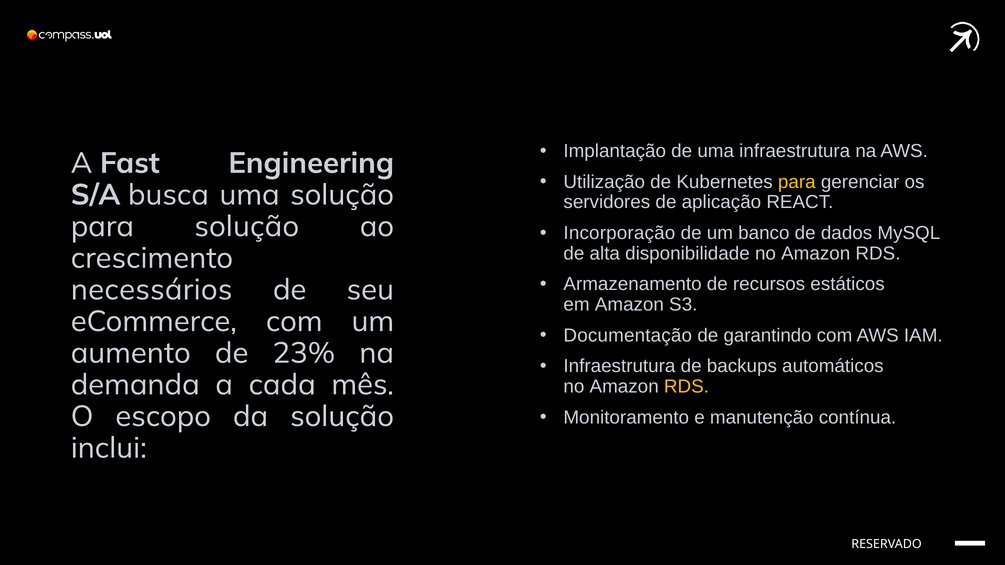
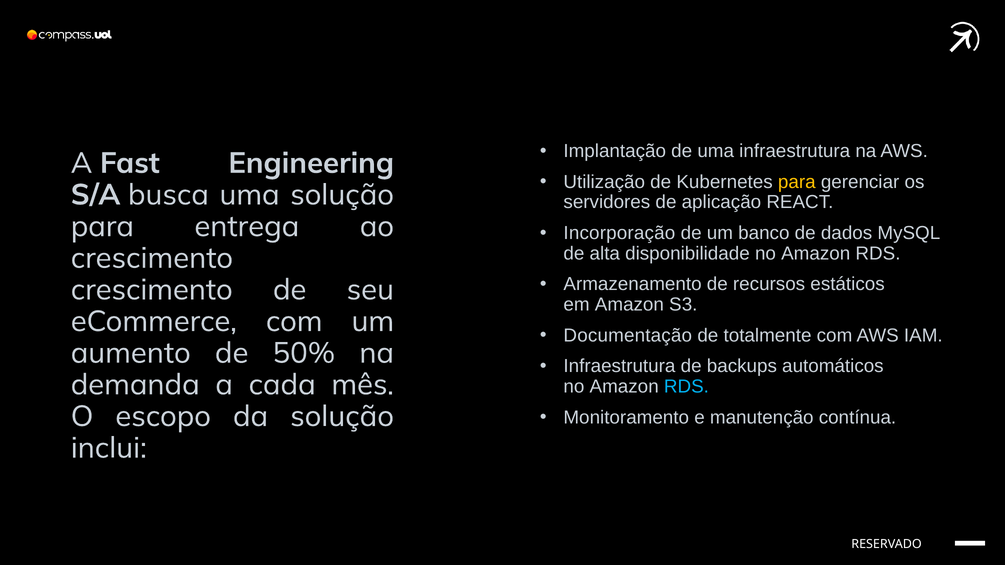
para solução: solução -> entrega
necessários at (152, 290): necessários -> crescimento
garantindo: garantindo -> totalmente
23%: 23% -> 50%
RDS at (686, 387) colour: yellow -> light blue
